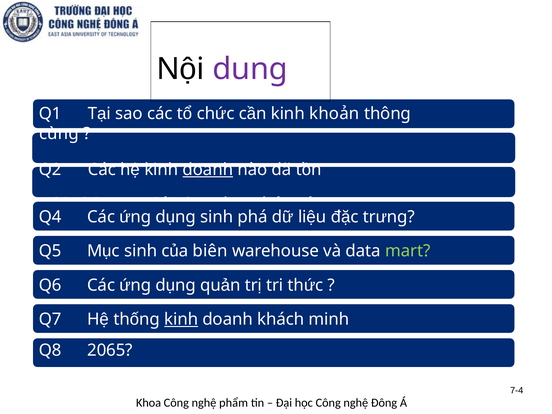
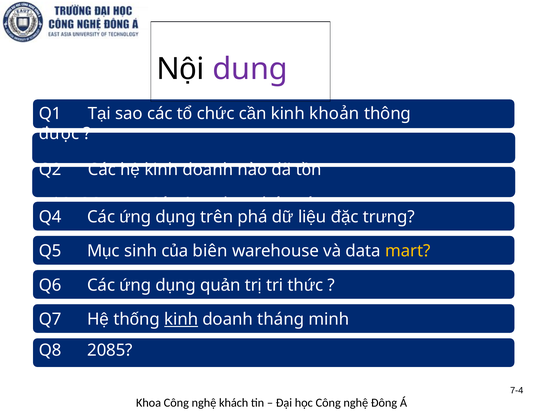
cùng: cùng -> được
doanh at (208, 170) underline: present -> none
sinh at (217, 217): sinh -> trên
mart colour: light green -> yellow
khách: khách -> tháng
2065: 2065 -> 2085
phẩm: phẩm -> khách
